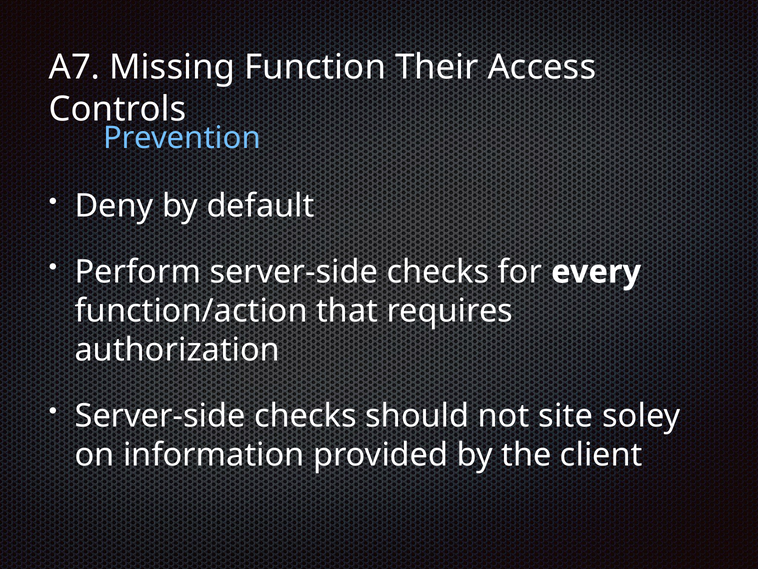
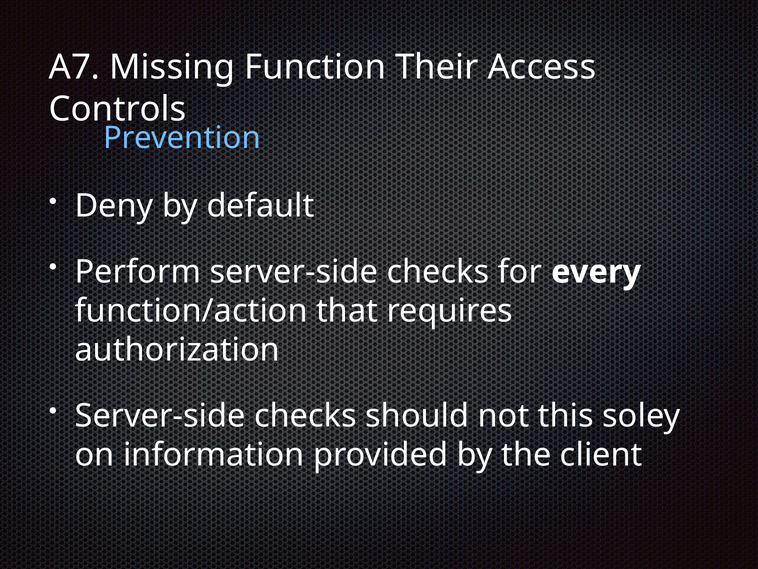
site: site -> this
